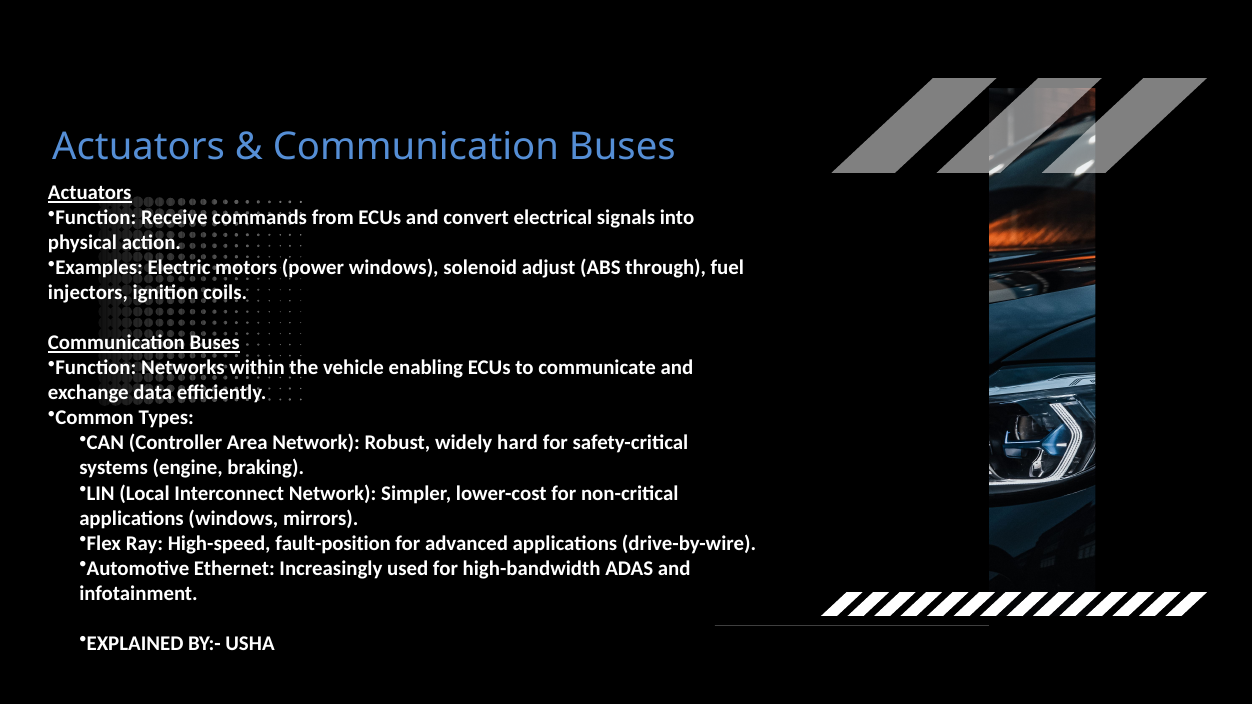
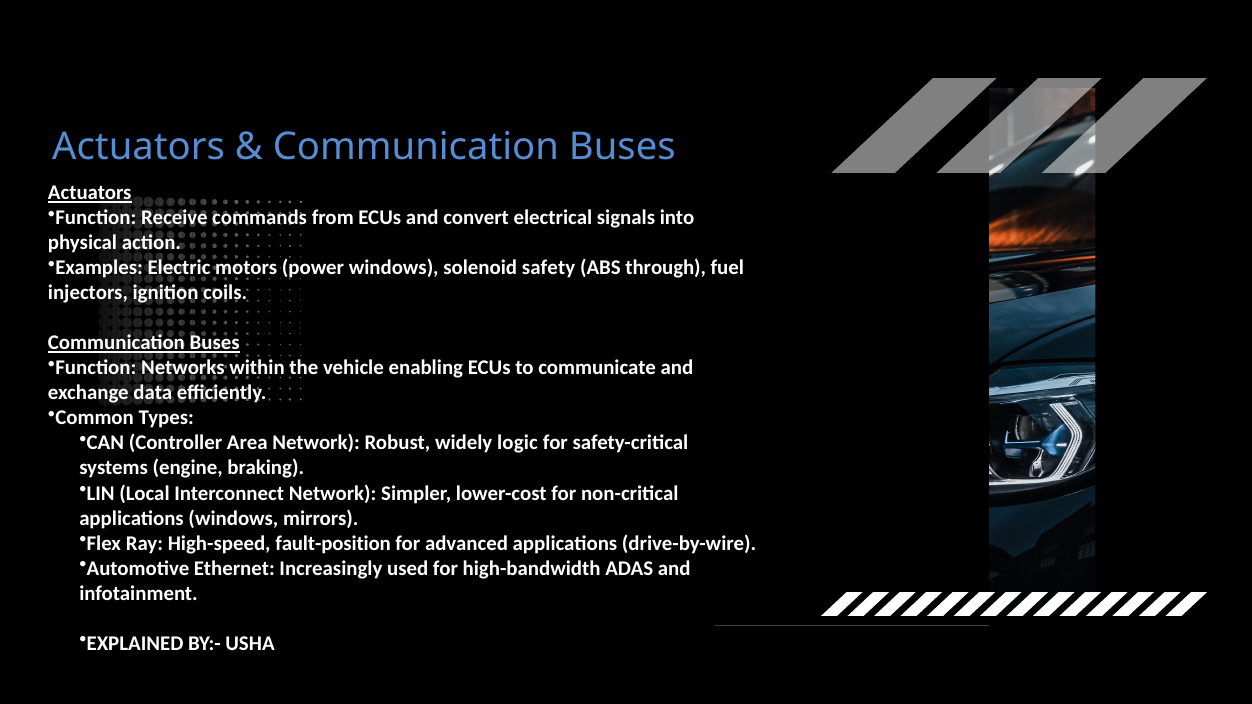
adjust: adjust -> safety
hard: hard -> logic
